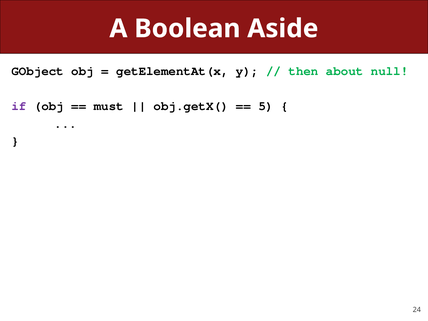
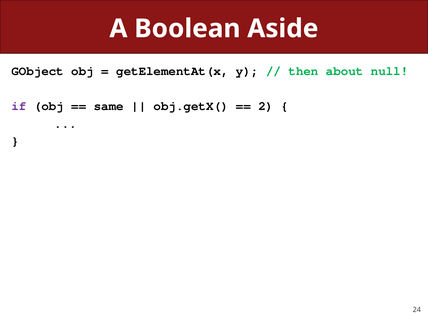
must: must -> same
5: 5 -> 2
